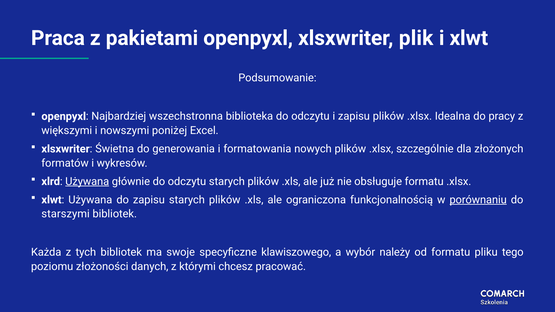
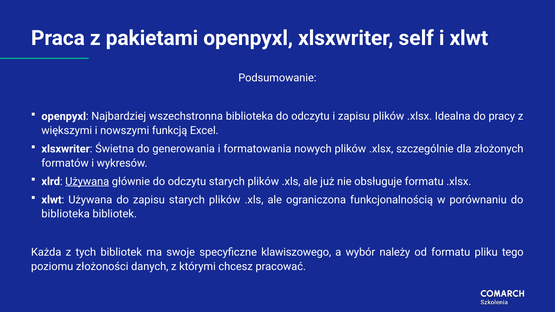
plik: plik -> self
poniżej: poniżej -> funkcją
porównaniu underline: present -> none
starszymi at (66, 214): starszymi -> biblioteka
